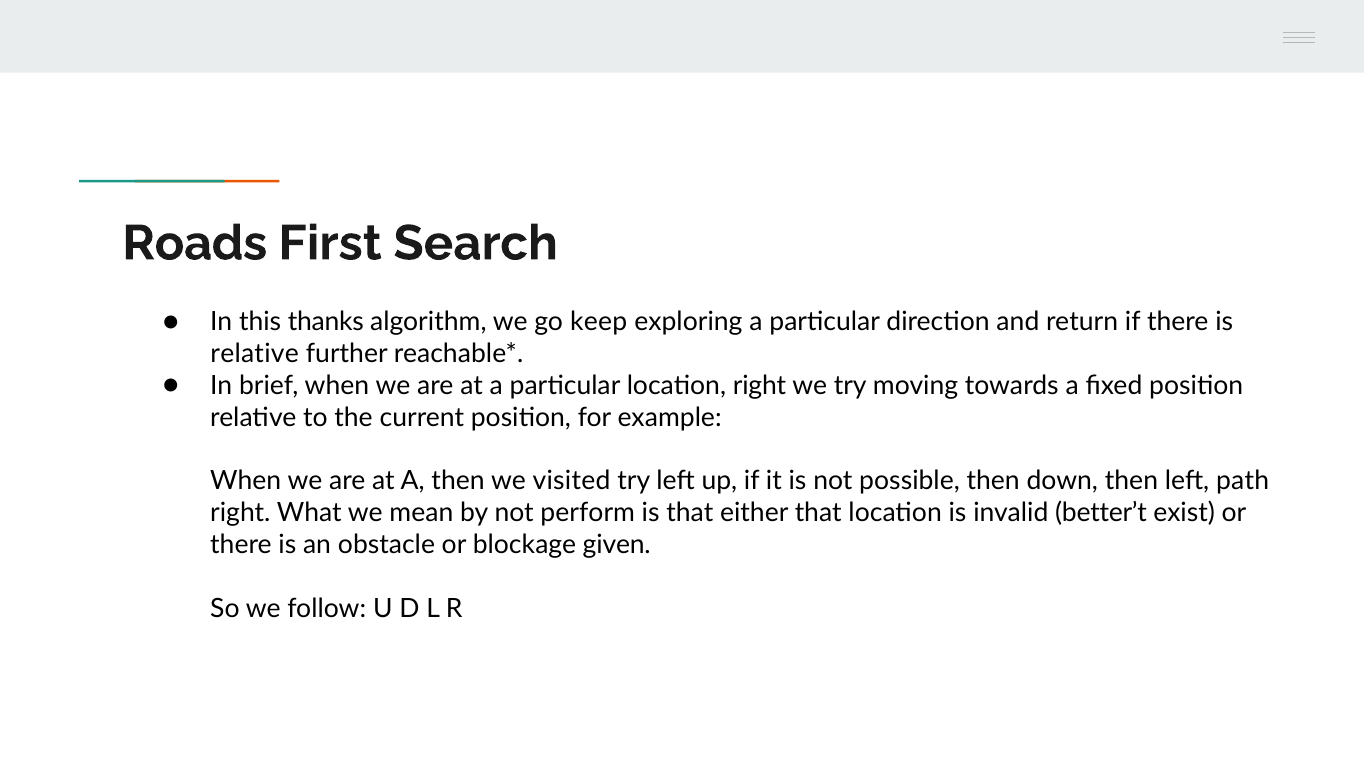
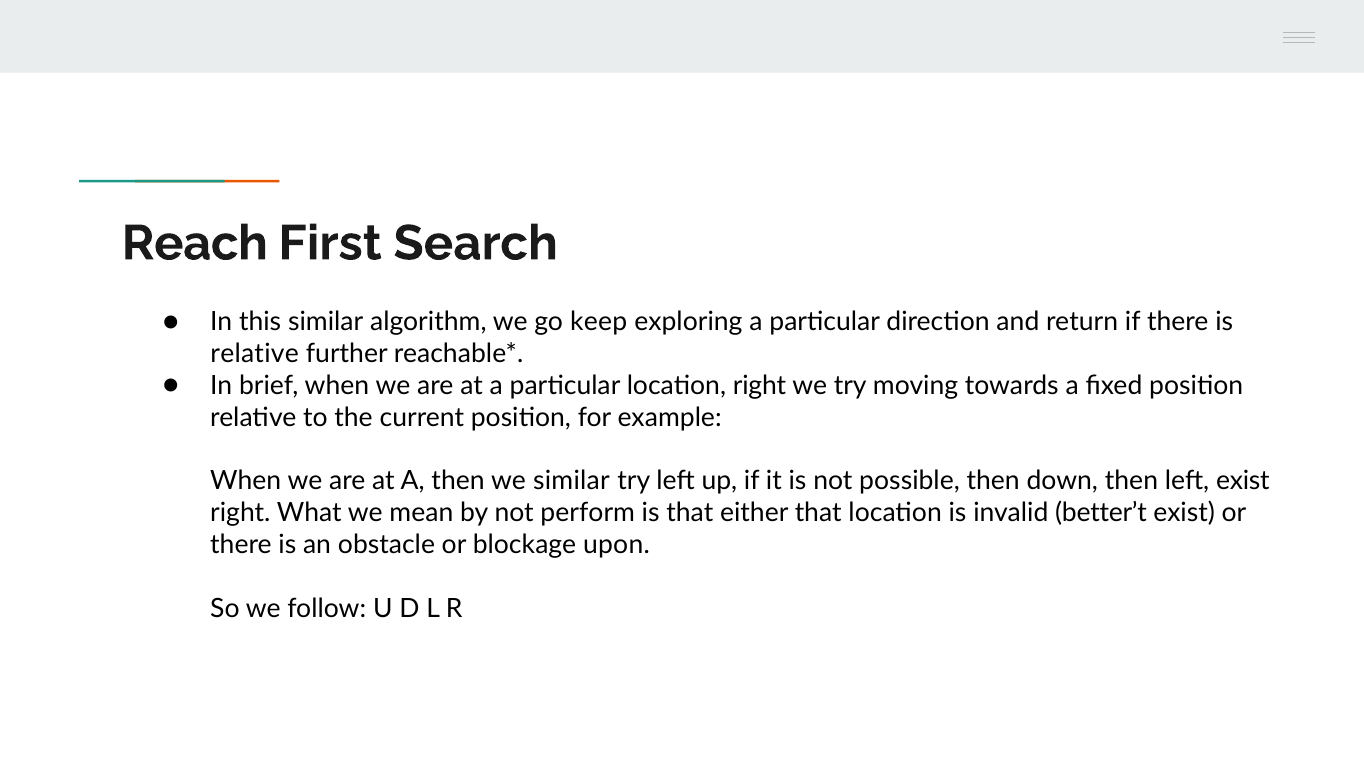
Roads: Roads -> Reach
this thanks: thanks -> similar
we visited: visited -> similar
left path: path -> exist
given: given -> upon
